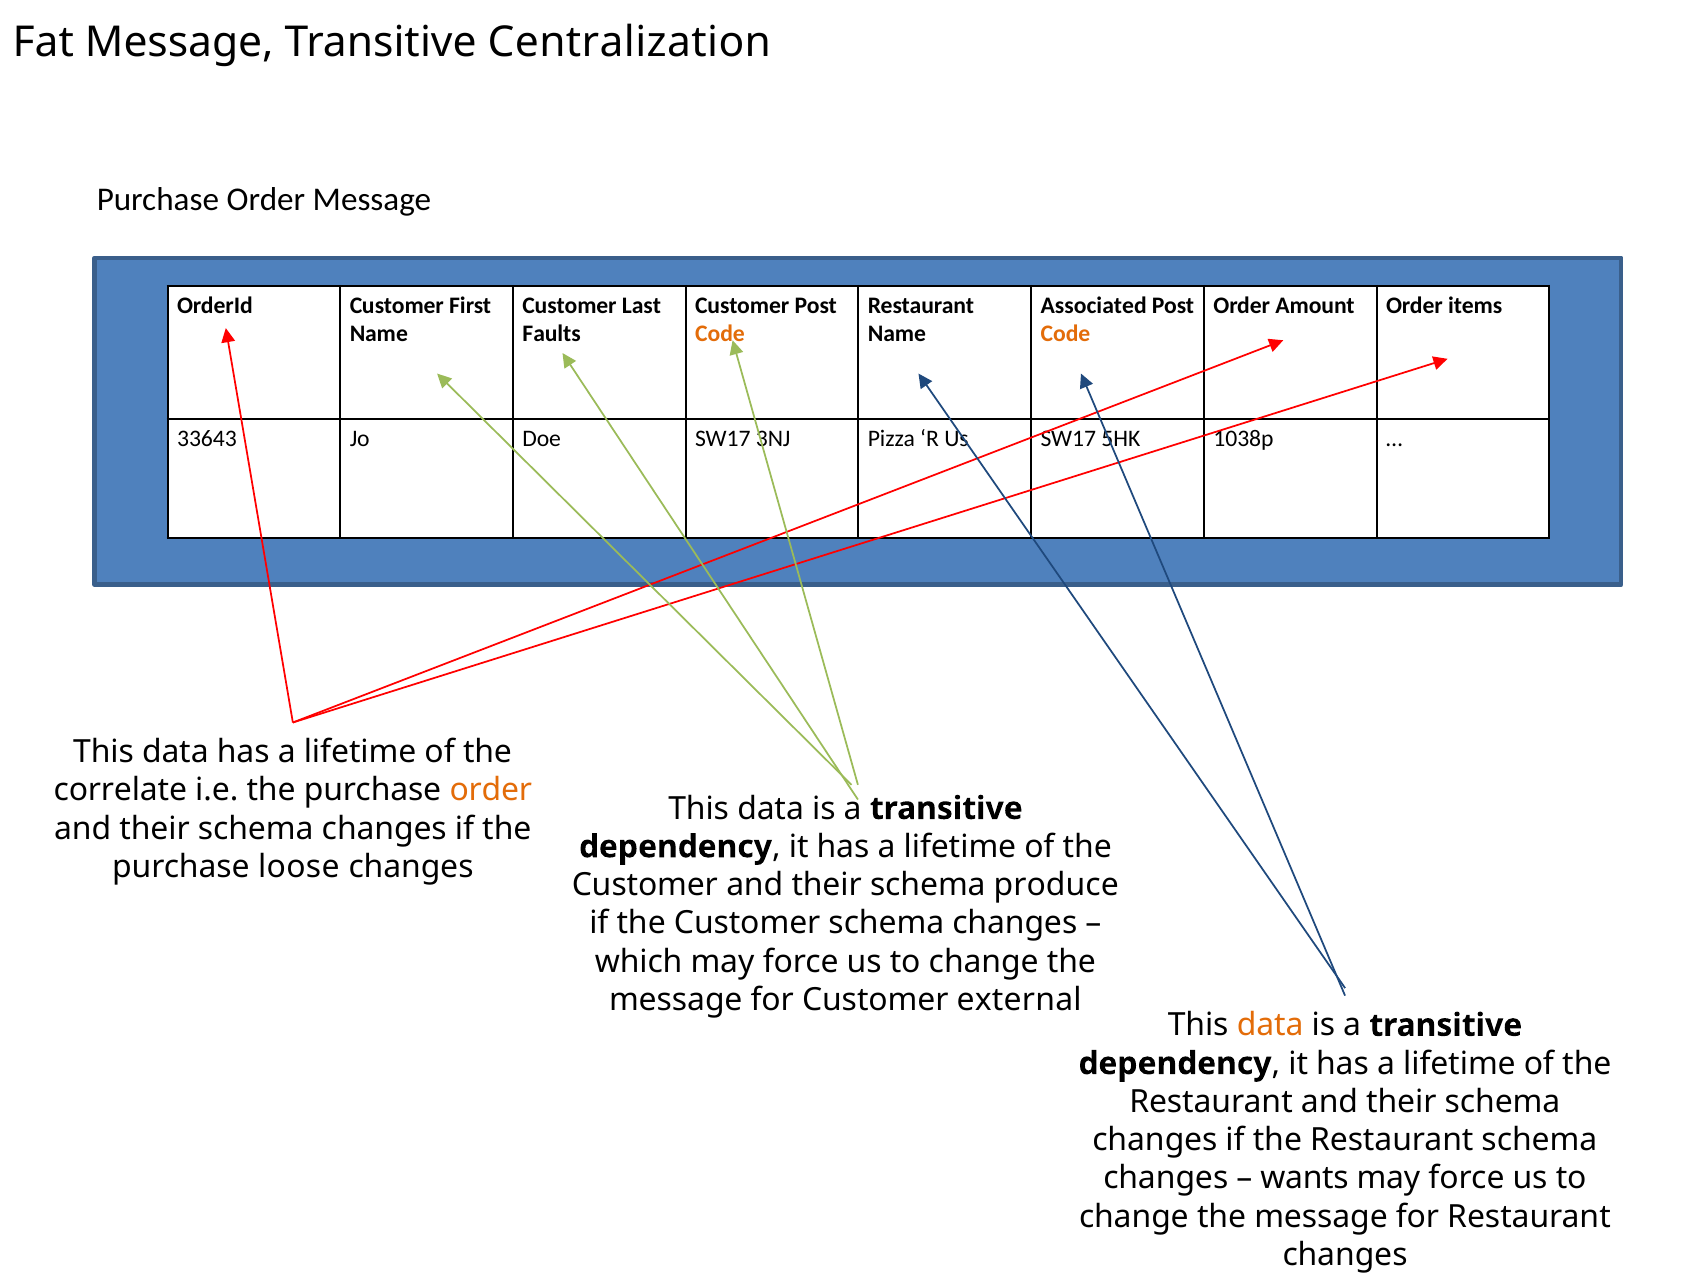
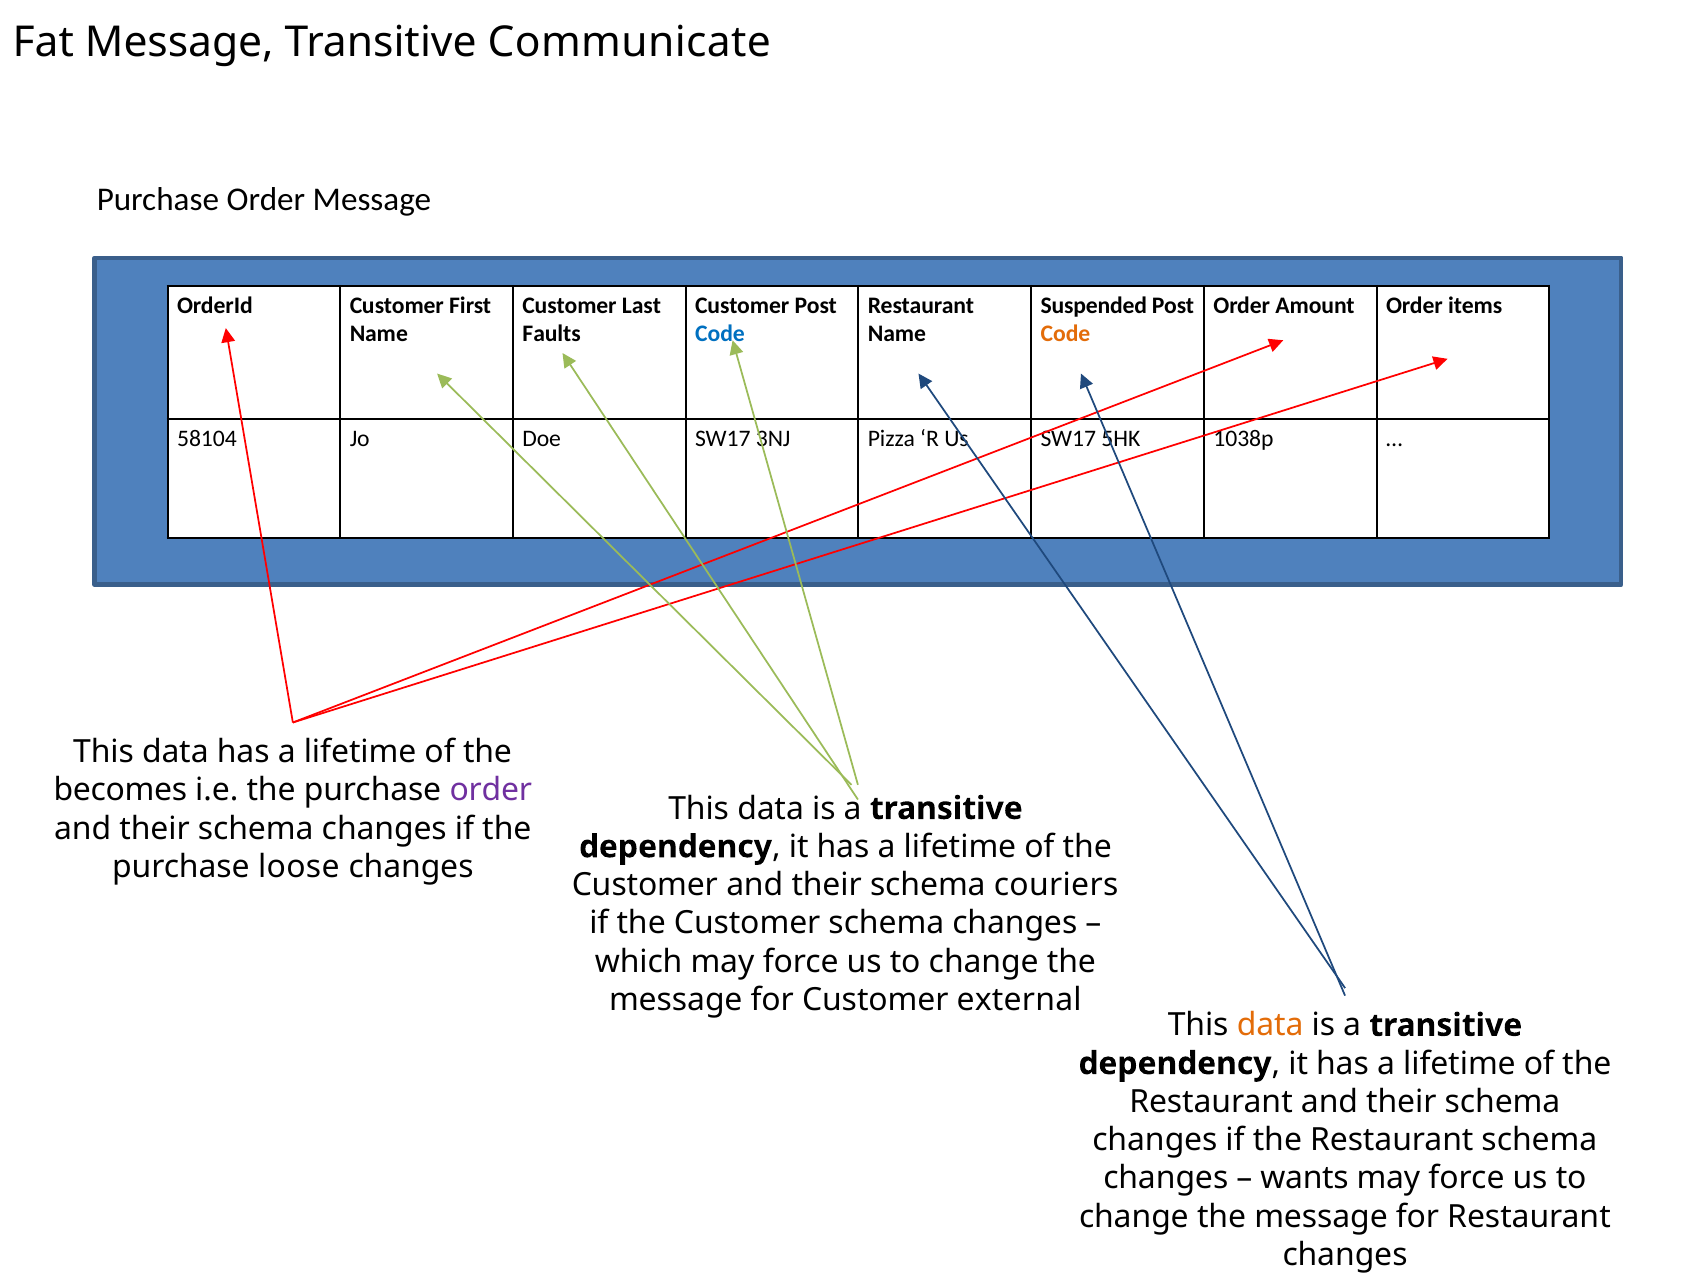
Centralization: Centralization -> Communicate
Associated: Associated -> Suspended
Code at (720, 334) colour: orange -> blue
33643: 33643 -> 58104
correlate: correlate -> becomes
order at (491, 791) colour: orange -> purple
produce: produce -> couriers
